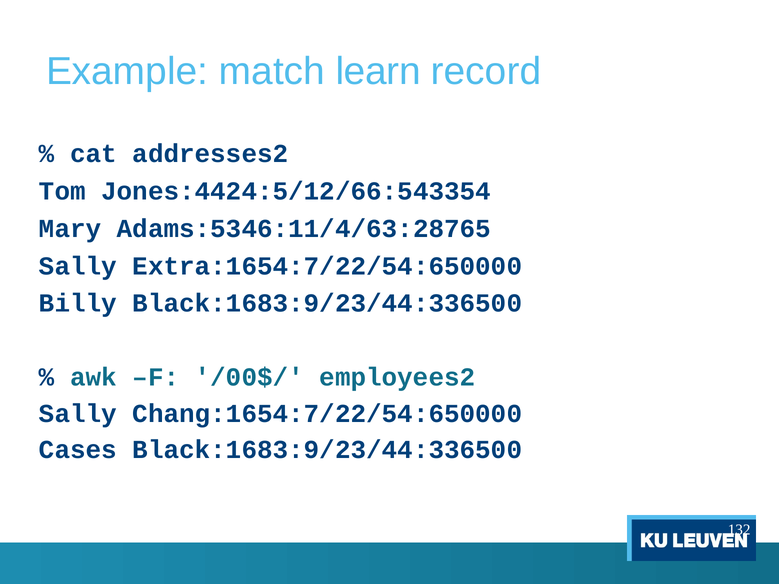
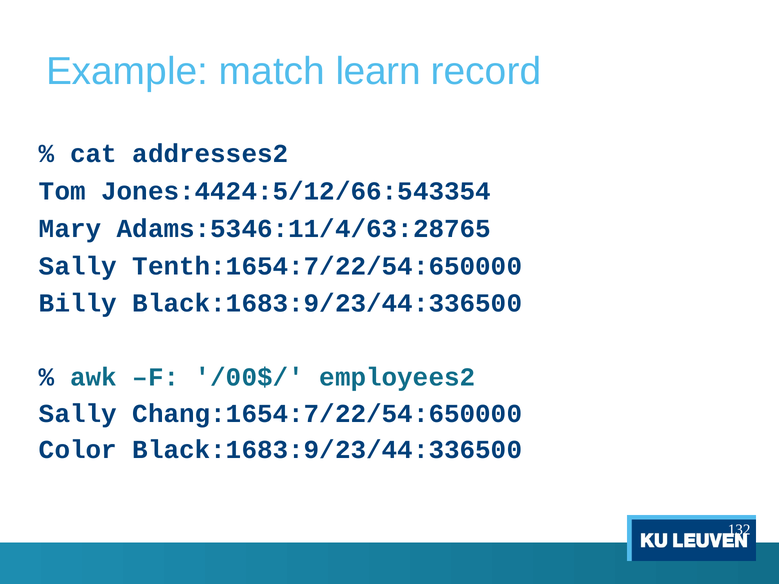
Extra:1654:7/22/54:650000: Extra:1654:7/22/54:650000 -> Tenth:1654:7/22/54:650000
Cases: Cases -> Color
